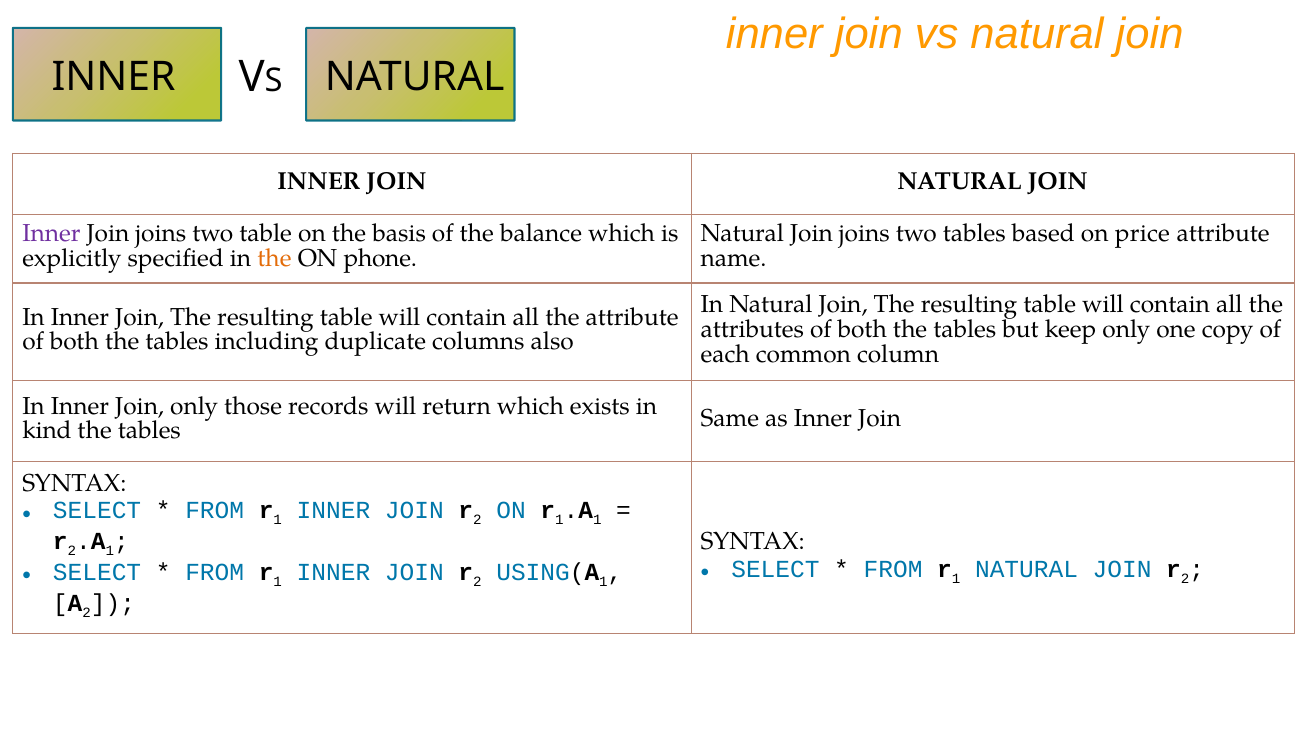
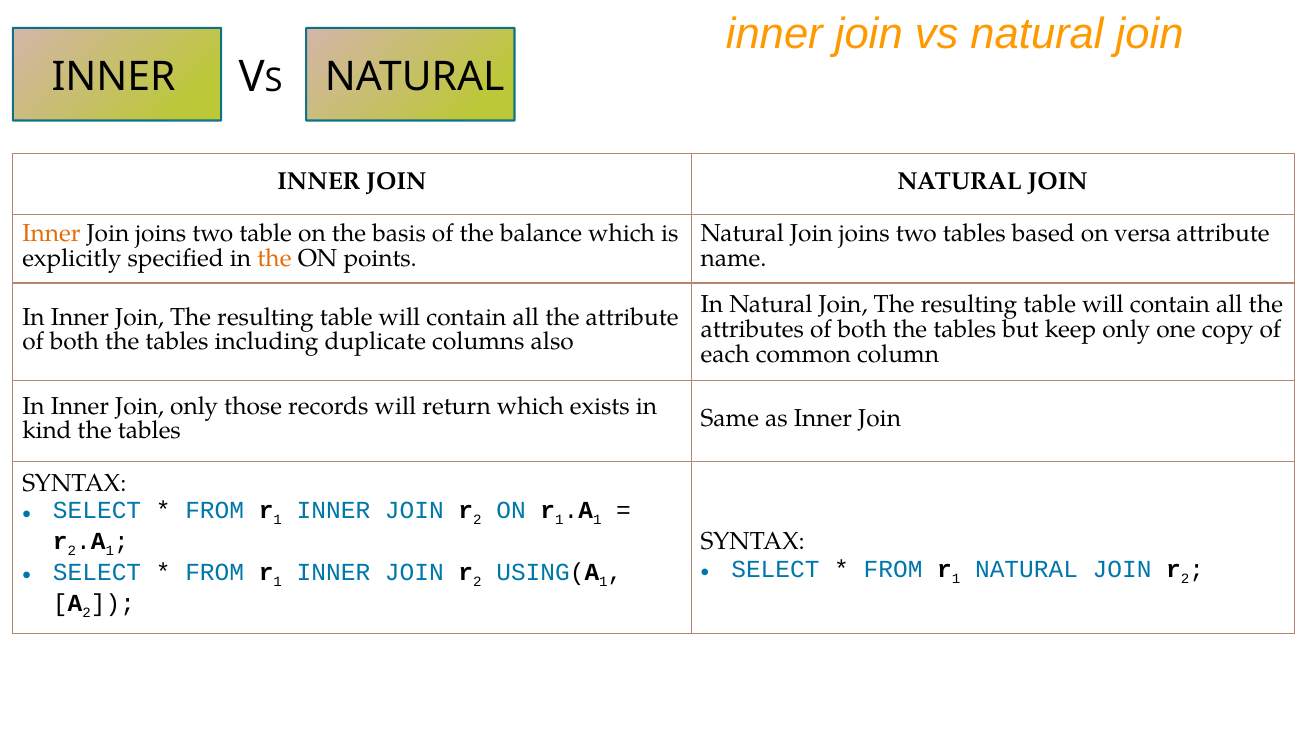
Inner at (51, 234) colour: purple -> orange
price: price -> versa
phone: phone -> points
